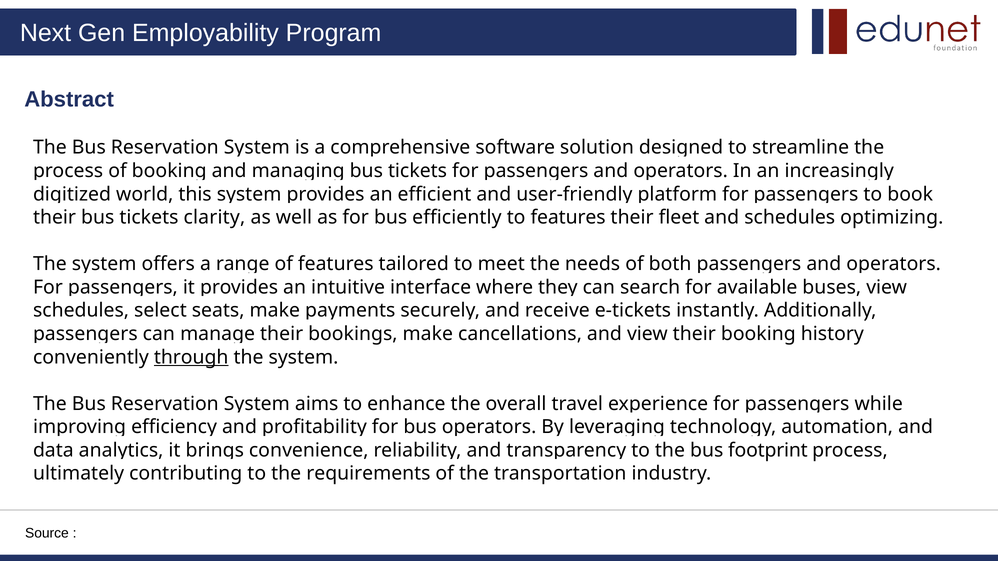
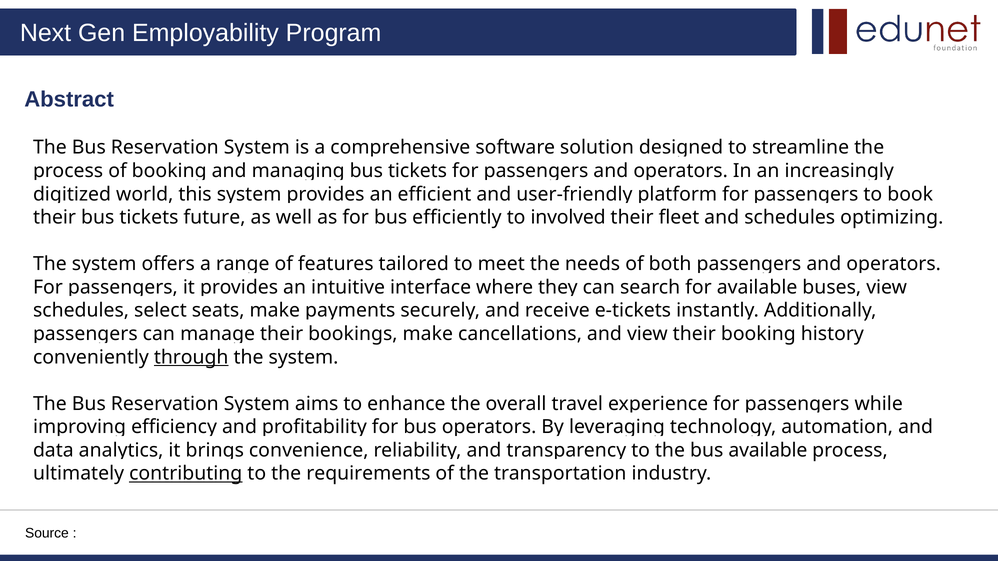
clarity: clarity -> future
to features: features -> involved
footprint at (768, 451): footprint -> available
contributing underline: none -> present
